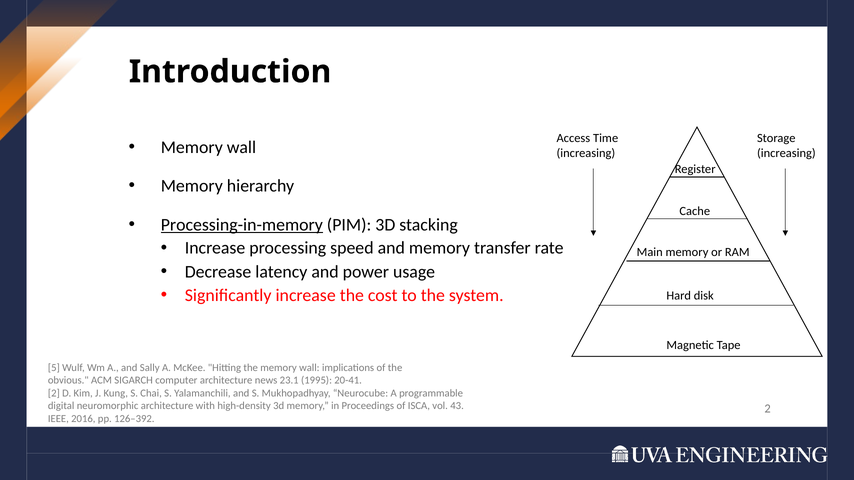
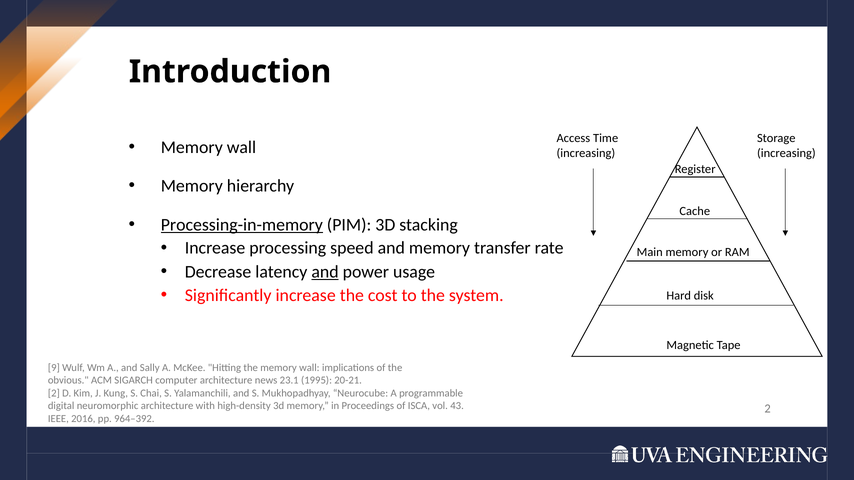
and at (325, 272) underline: none -> present
5: 5 -> 9
20-41: 20-41 -> 20-21
126–392: 126–392 -> 964–392
